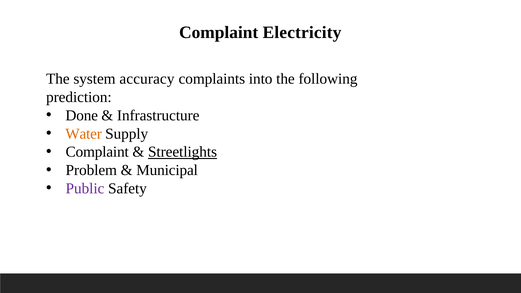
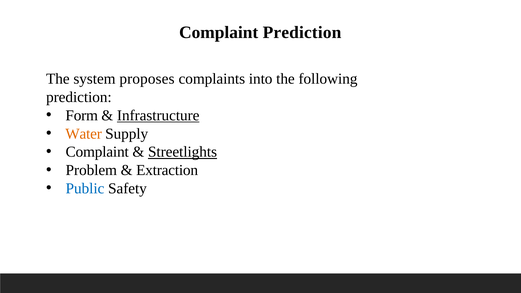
Complaint Electricity: Electricity -> Prediction
accuracy: accuracy -> proposes
Done: Done -> Form
Infrastructure underline: none -> present
Municipal: Municipal -> Extraction
Public colour: purple -> blue
